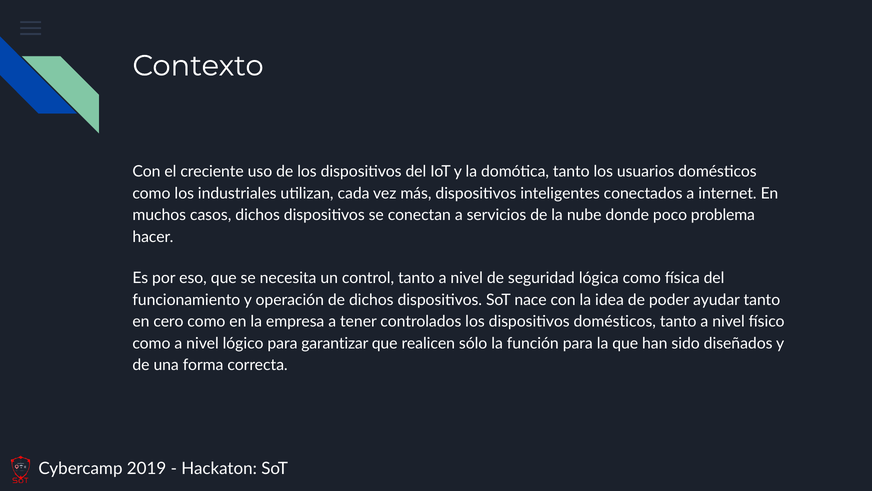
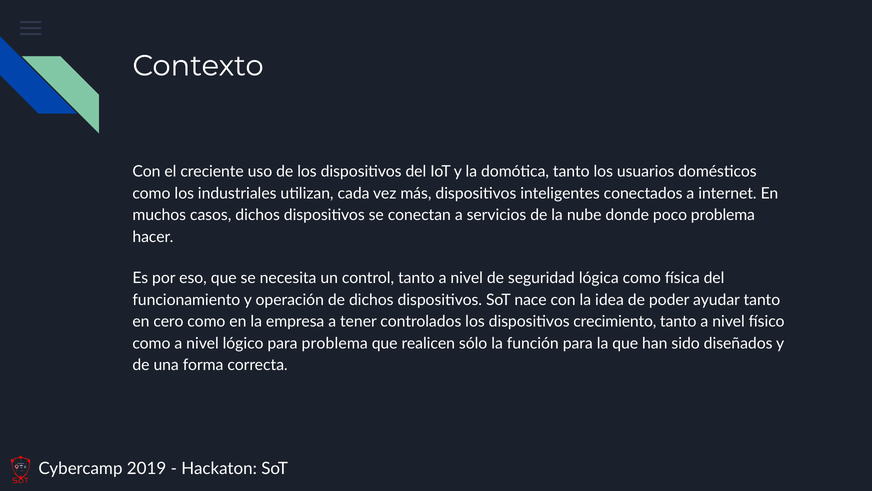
dispositivos domésticos: domésticos -> crecimiento
para garantizar: garantizar -> problema
